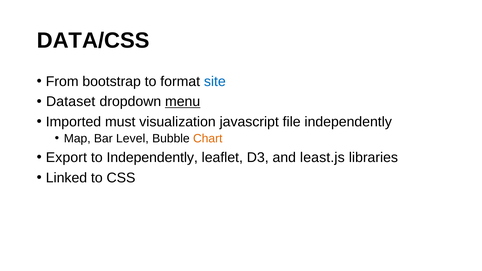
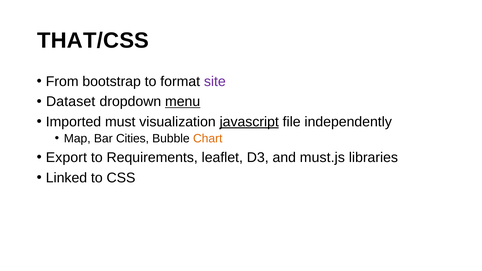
DATA/CSS: DATA/CSS -> THAT/CSS
site colour: blue -> purple
javascript underline: none -> present
Level: Level -> Cities
to Independently: Independently -> Requirements
least.js: least.js -> must.js
